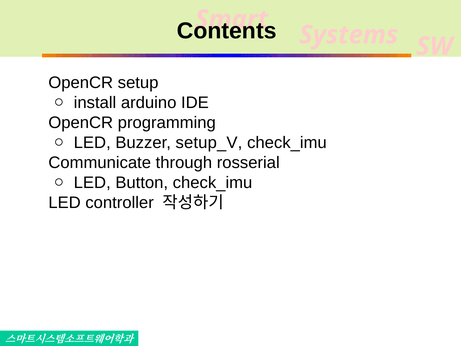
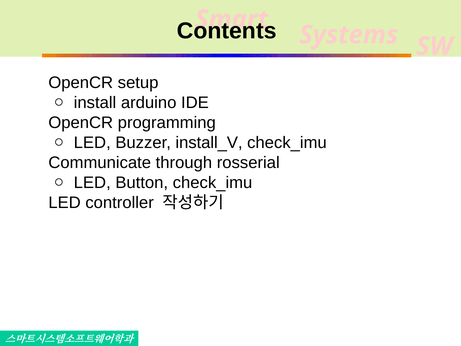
setup_V: setup_V -> install_V
